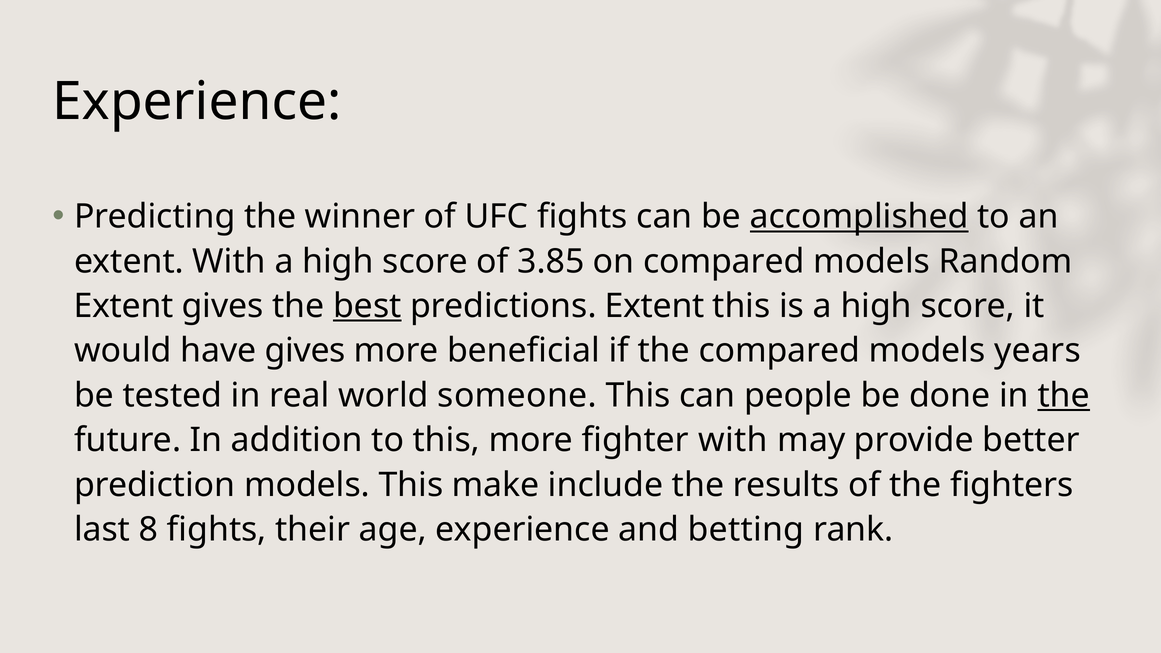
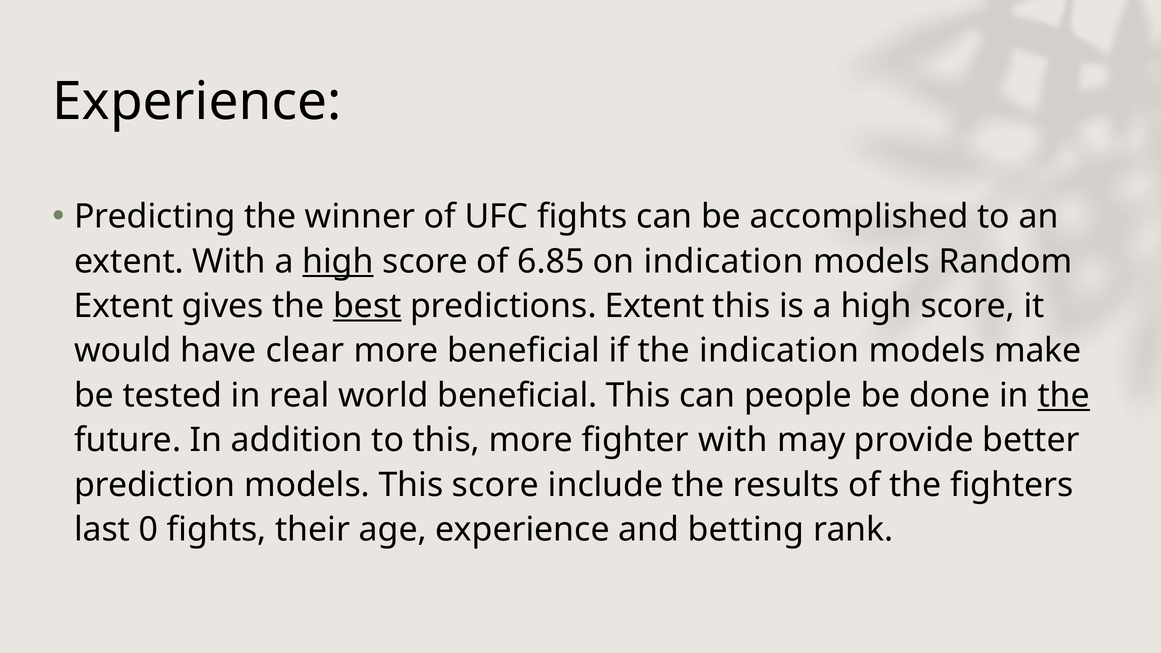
accomplished underline: present -> none
high at (338, 261) underline: none -> present
3.85: 3.85 -> 6.85
on compared: compared -> indication
have gives: gives -> clear
the compared: compared -> indication
years: years -> make
world someone: someone -> beneficial
This make: make -> score
8: 8 -> 0
